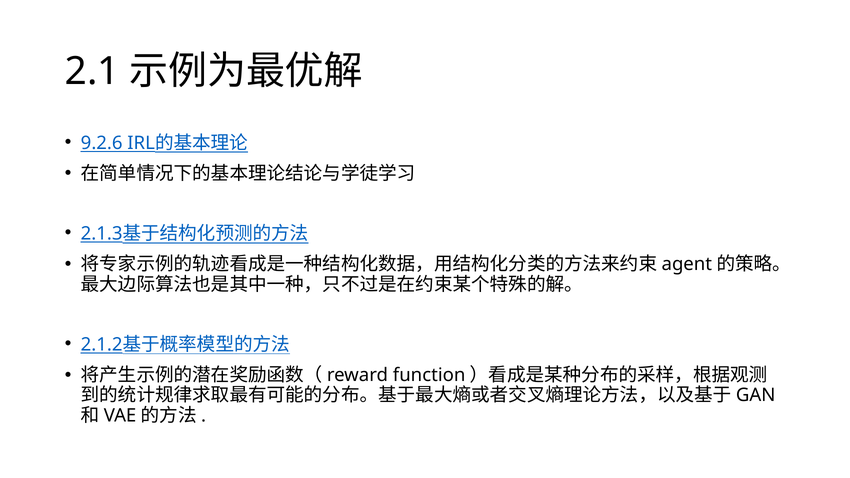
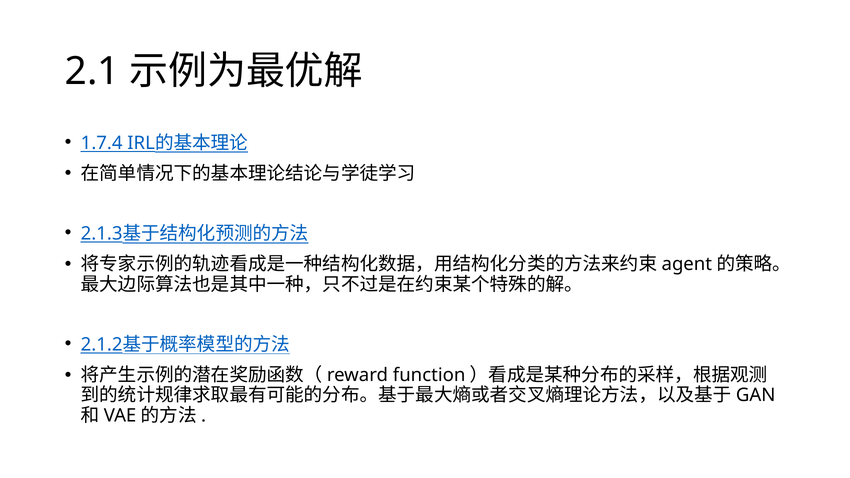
9.2.6: 9.2.6 -> 1.7.4
